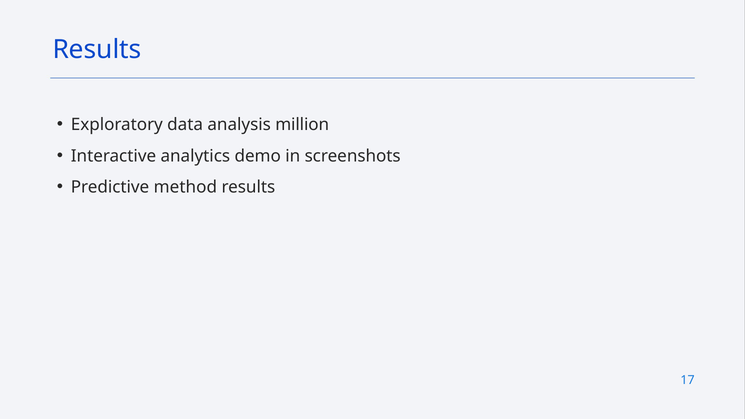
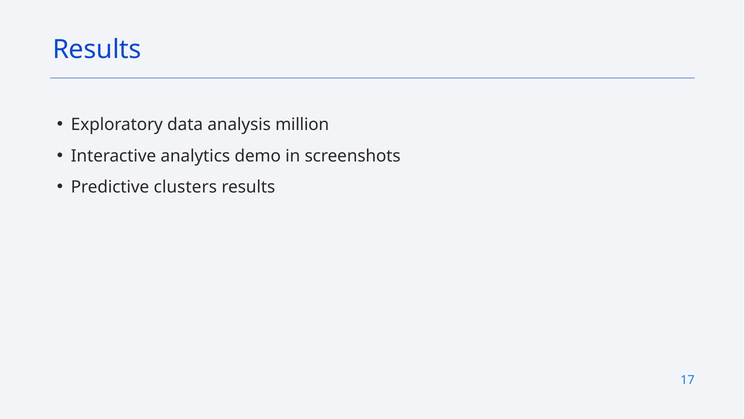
method: method -> clusters
